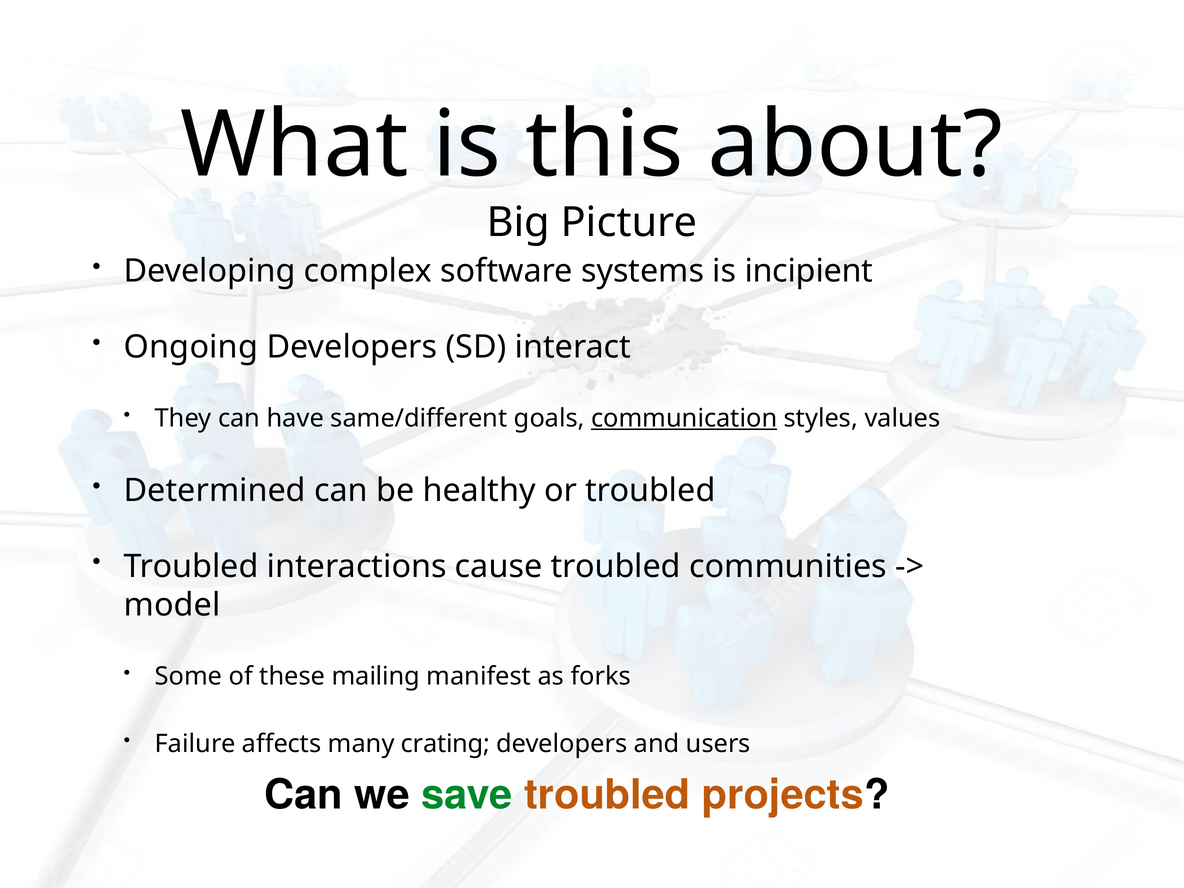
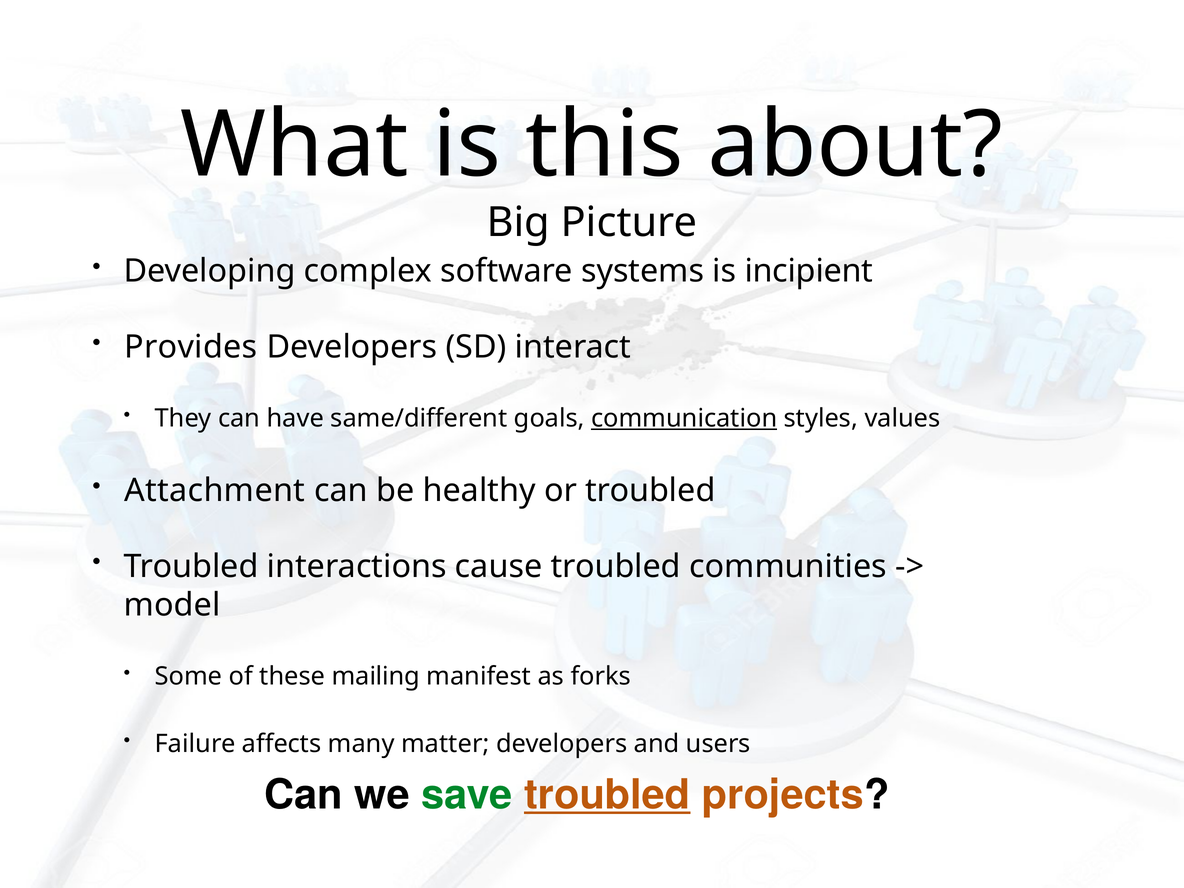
Ongoing: Ongoing -> Provides
Determined: Determined -> Attachment
crating: crating -> matter
troubled at (607, 795) underline: none -> present
